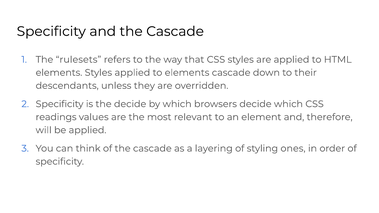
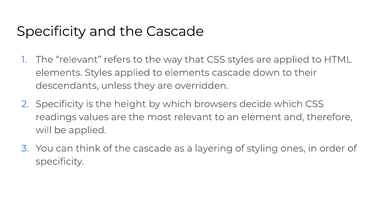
The rulesets: rulesets -> relevant
the decide: decide -> height
